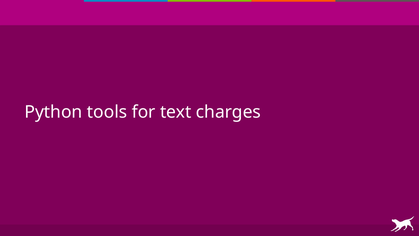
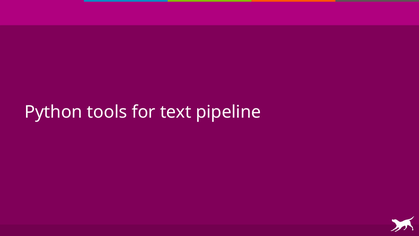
charges: charges -> pipeline
